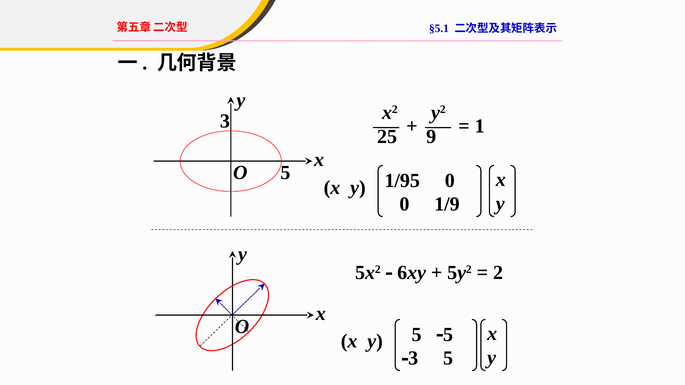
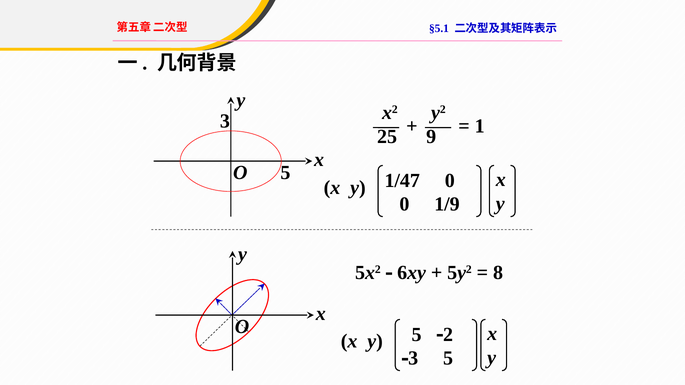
1/95: 1/95 -> 1/47
2: 2 -> 8
5 at (448, 335): 5 -> 2
